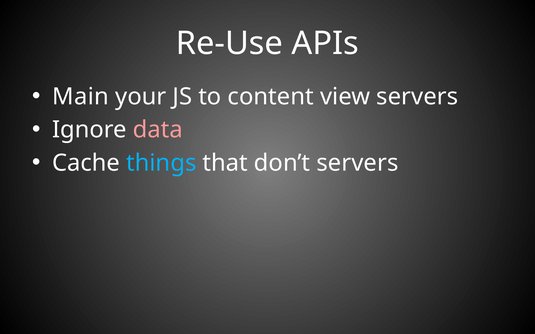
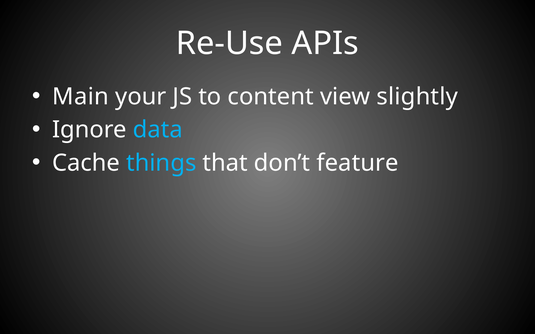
view servers: servers -> slightly
data colour: pink -> light blue
don’t servers: servers -> feature
